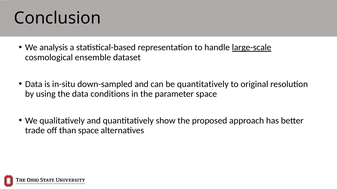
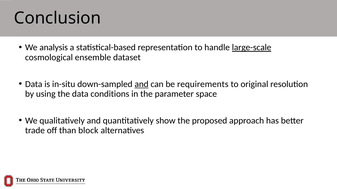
and at (142, 84) underline: none -> present
be quantitatively: quantitatively -> requirements
than space: space -> block
